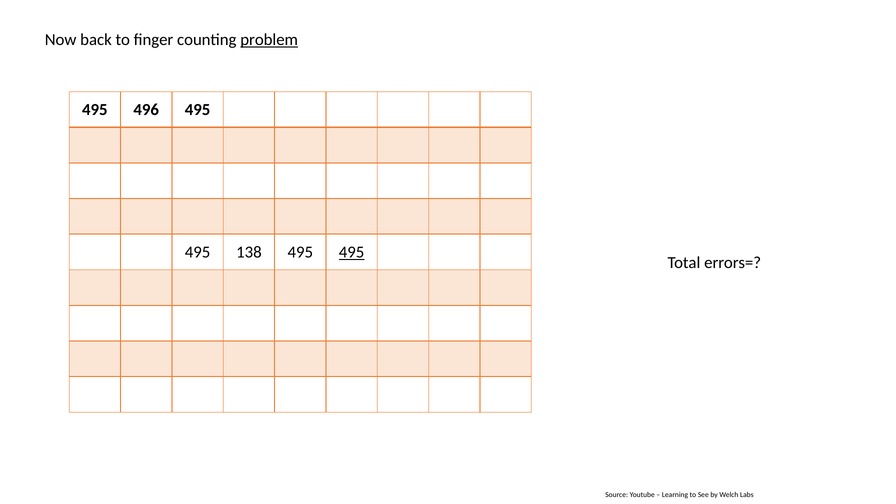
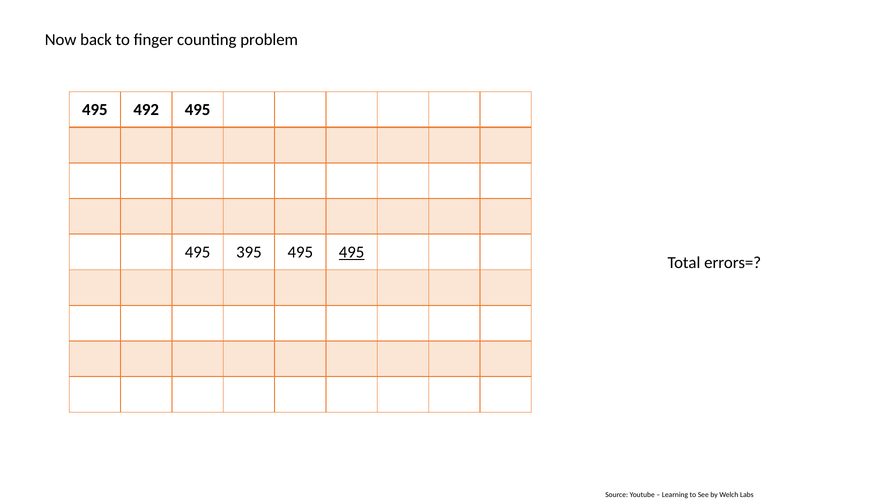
problem underline: present -> none
496: 496 -> 492
138: 138 -> 395
